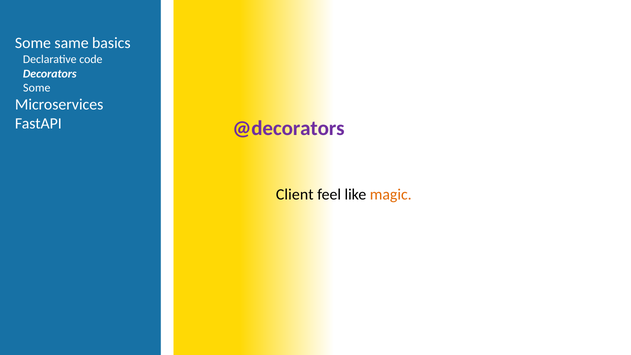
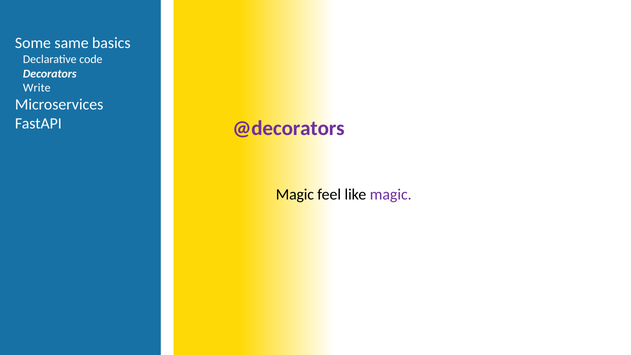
Some at (37, 88): Some -> Write
Client at (295, 195): Client -> Magic
magic at (391, 195) colour: orange -> purple
